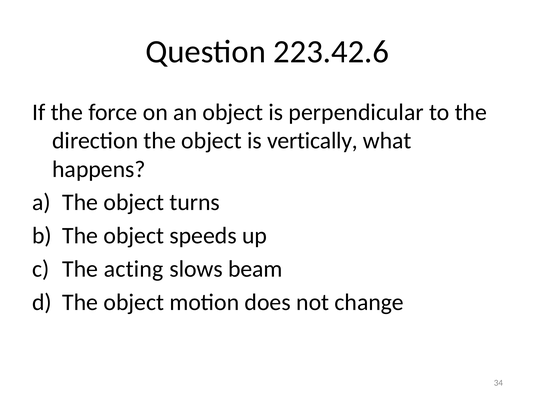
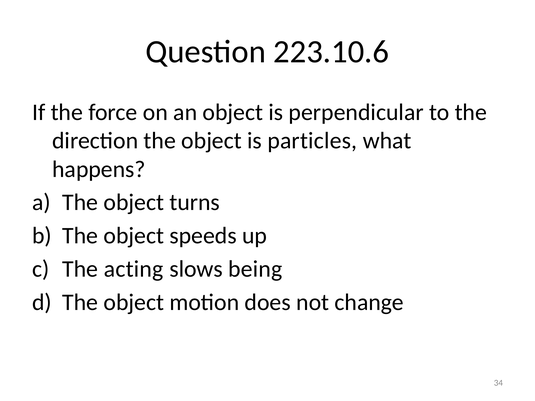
223.42.6: 223.42.6 -> 223.10.6
vertically: vertically -> particles
beam: beam -> being
